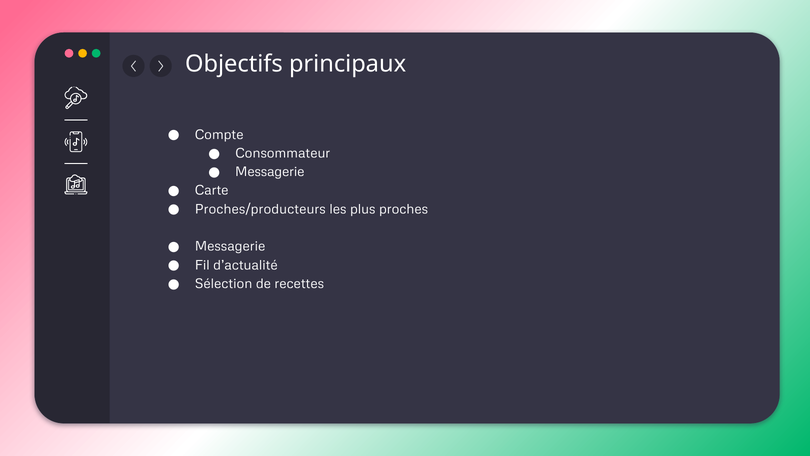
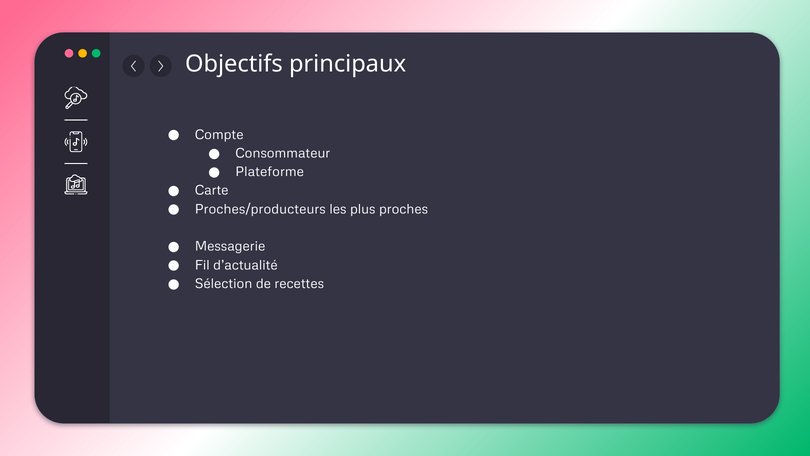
Messagerie at (270, 172): Messagerie -> Plateforme
